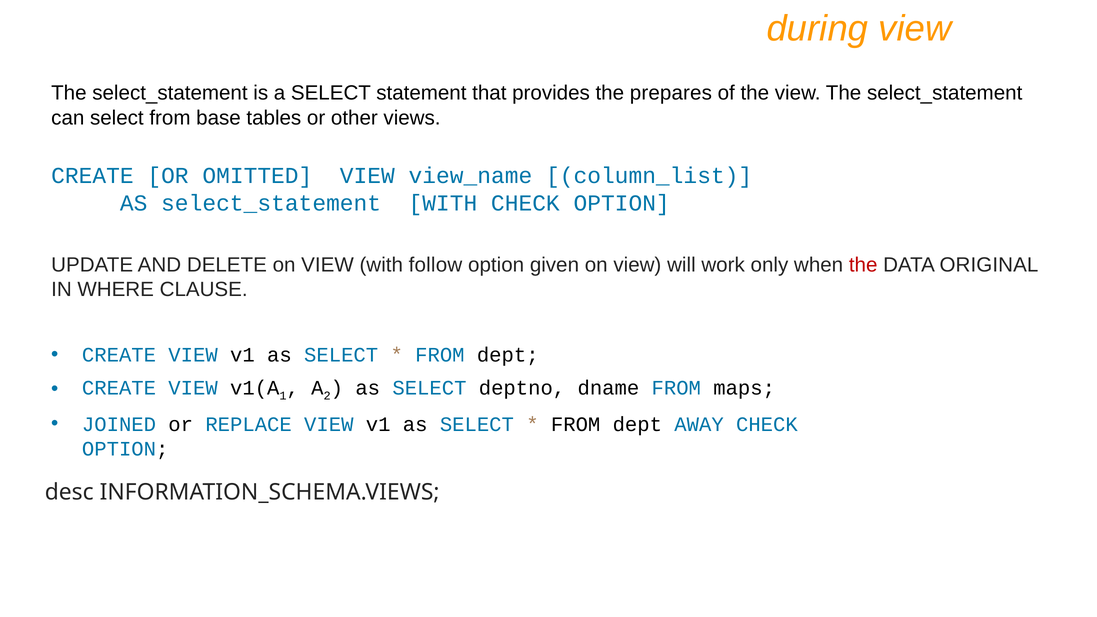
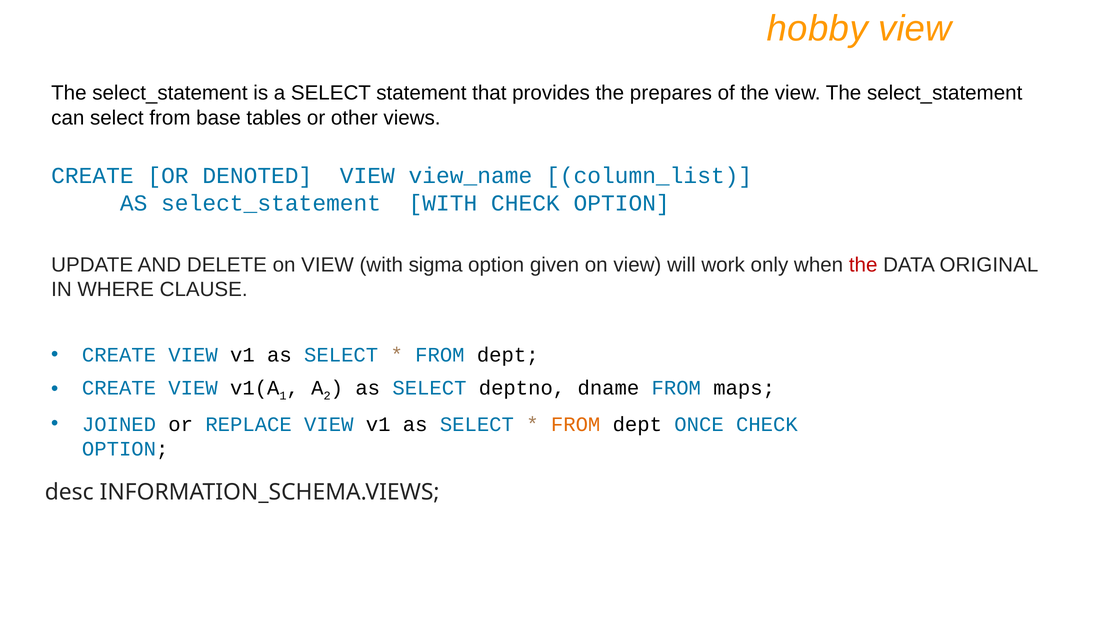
during: during -> hobby
OMITTED: OMITTED -> DENOTED
follow: follow -> sigma
FROM at (576, 424) colour: black -> orange
AWAY: AWAY -> ONCE
